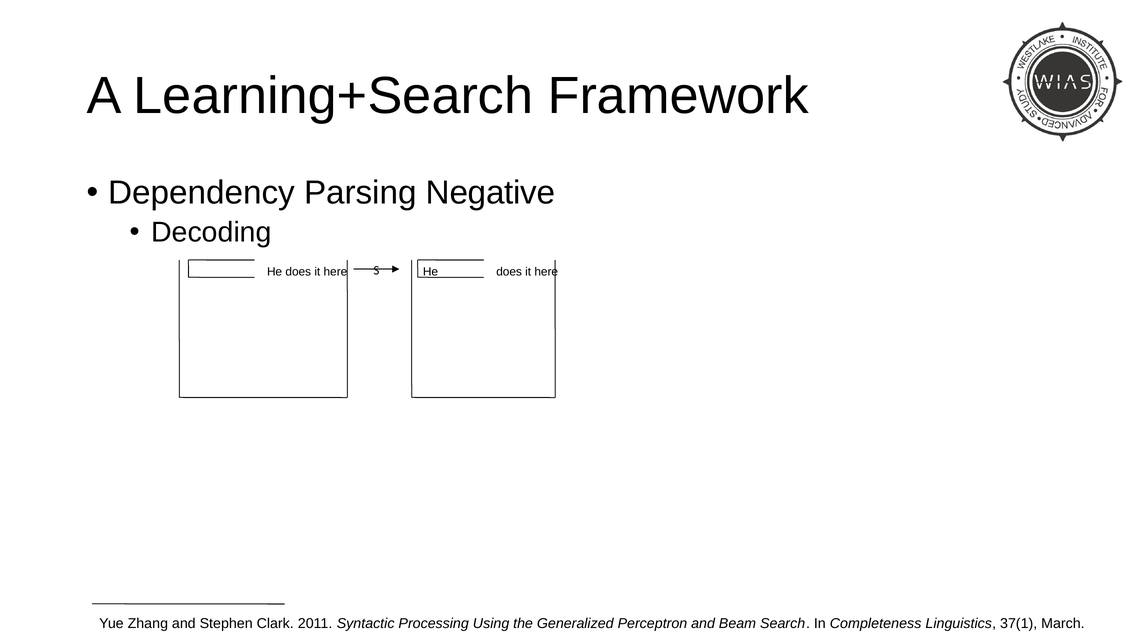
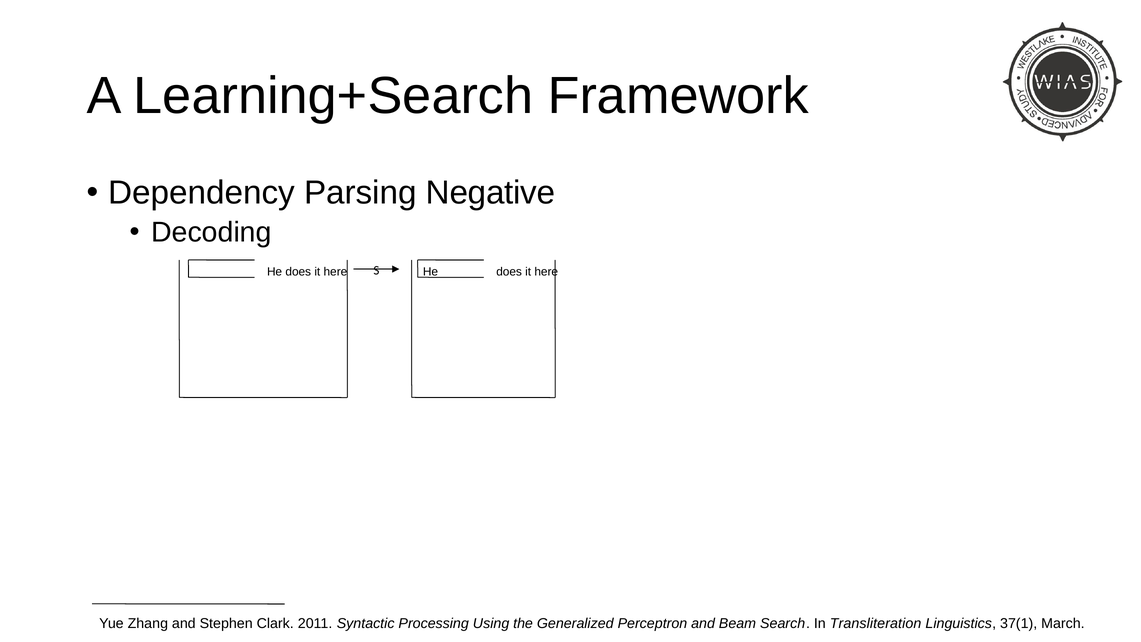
Completeness: Completeness -> Transliteration
